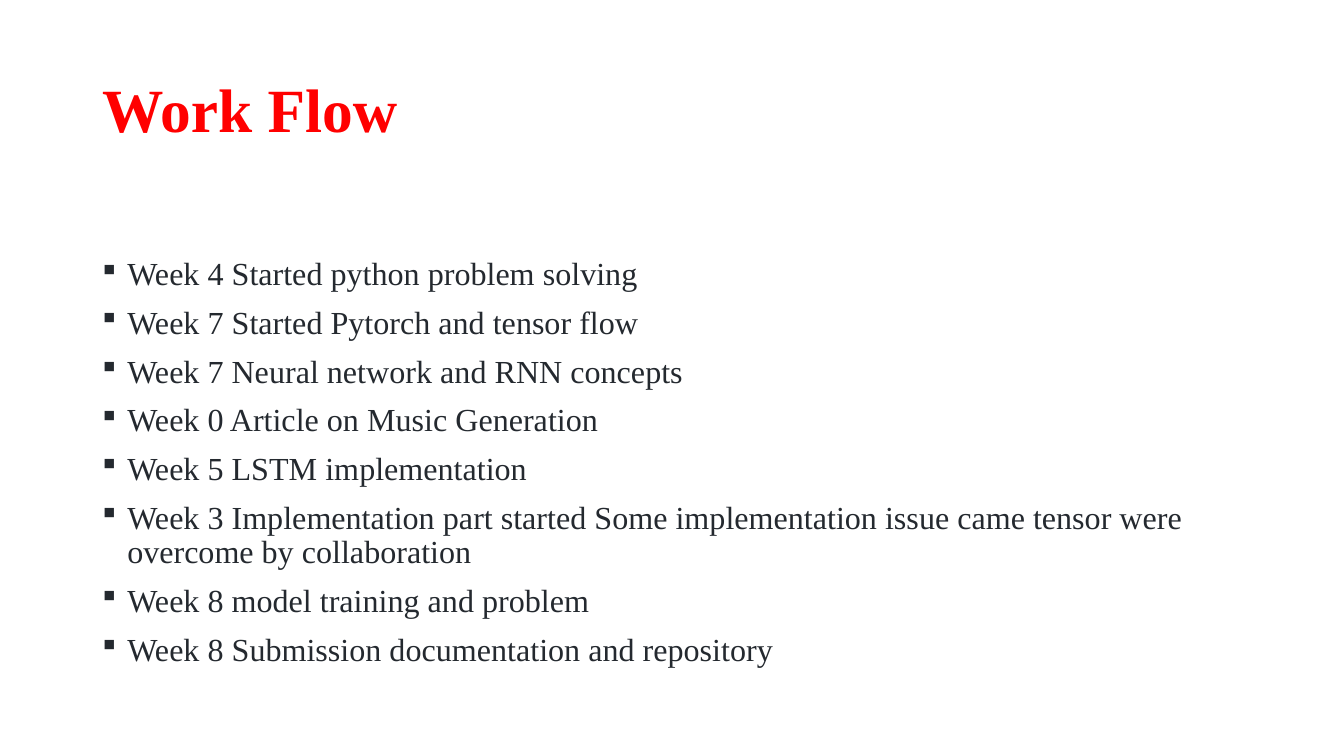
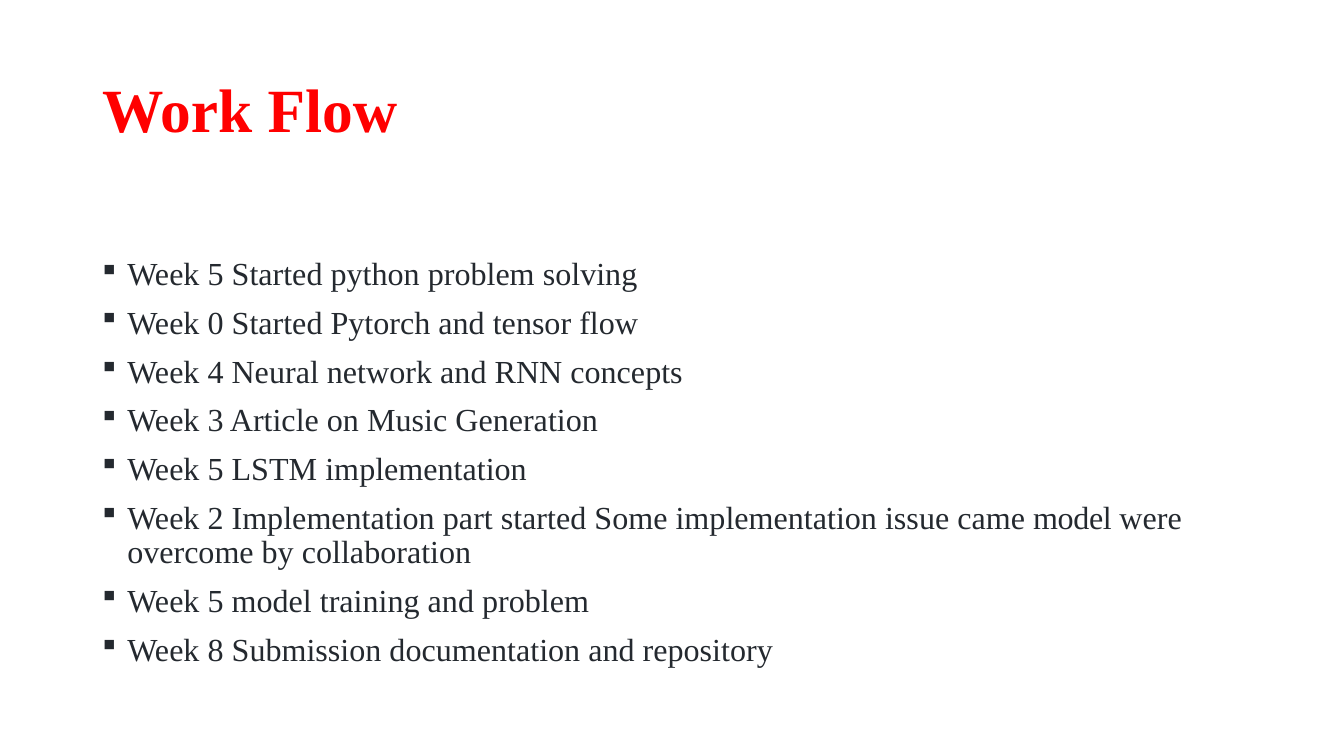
4 at (216, 275): 4 -> 5
7 at (216, 324): 7 -> 0
7 at (216, 373): 7 -> 4
0: 0 -> 3
3: 3 -> 2
came tensor: tensor -> model
8 at (216, 602): 8 -> 5
